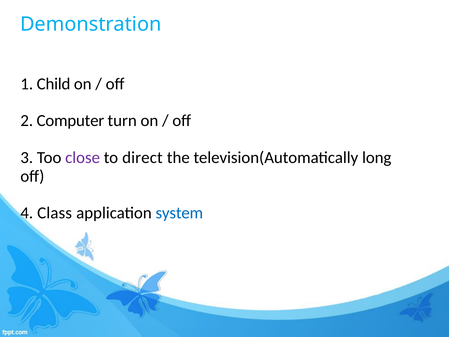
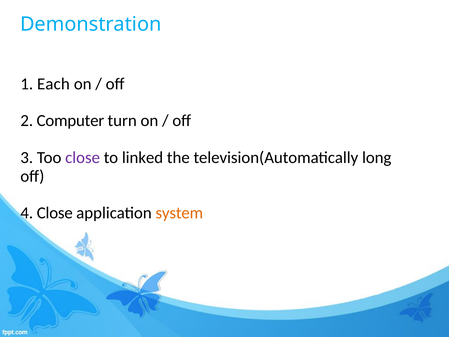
Child: Child -> Each
direct: direct -> linked
4 Class: Class -> Close
system colour: blue -> orange
